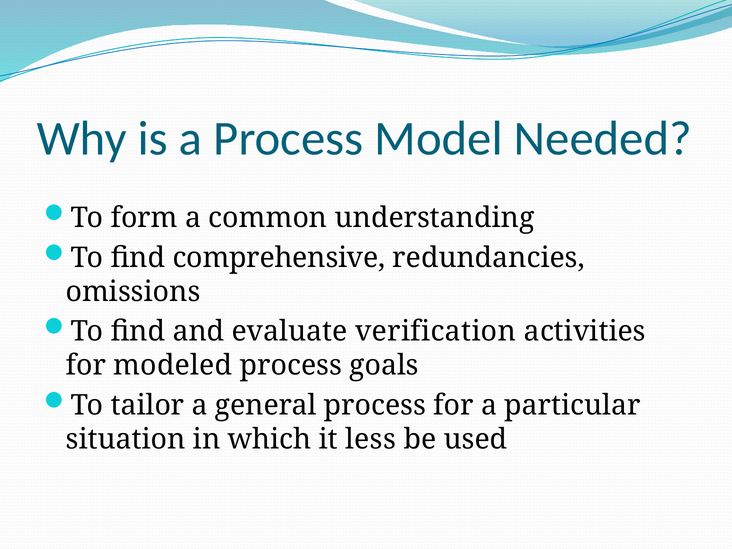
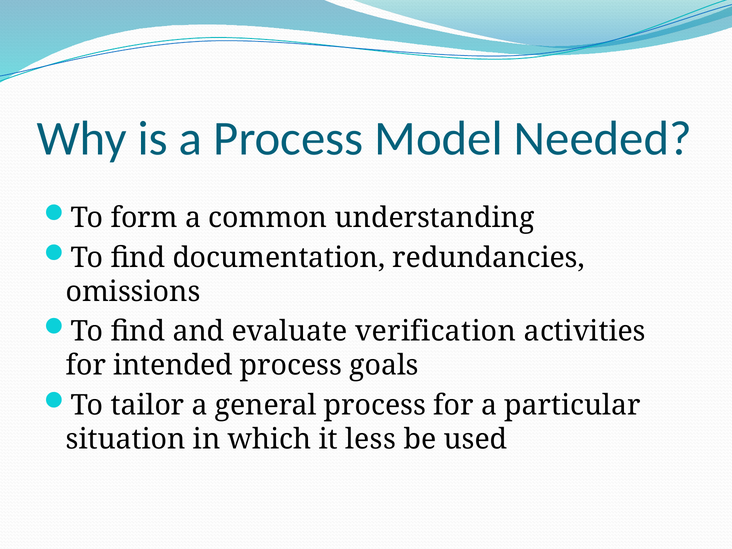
comprehensive: comprehensive -> documentation
modeled: modeled -> intended
